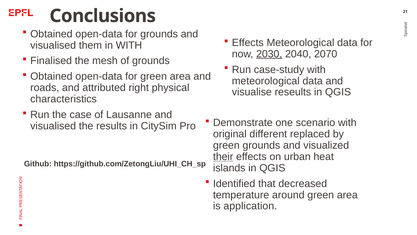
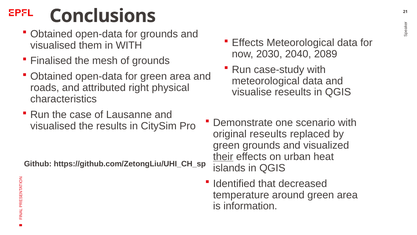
2030 underline: present -> none
2070: 2070 -> 2089
original different: different -> reseults
application: application -> information
